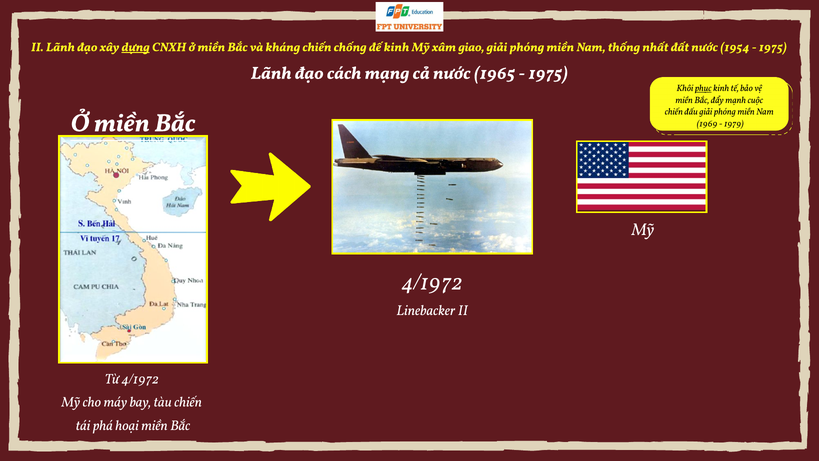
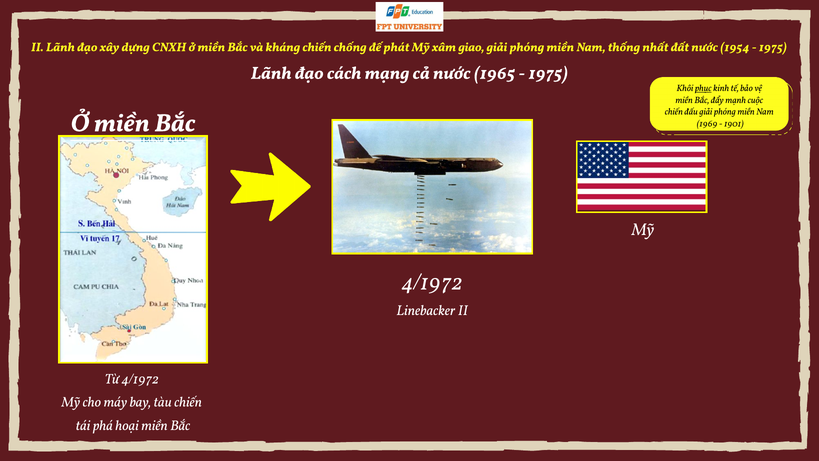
dựng underline: present -> none
đế kinh: kinh -> phát
1979: 1979 -> 1901
